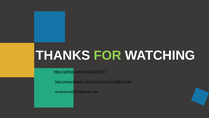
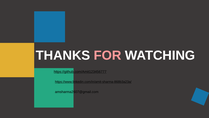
FOR colour: light green -> pink
